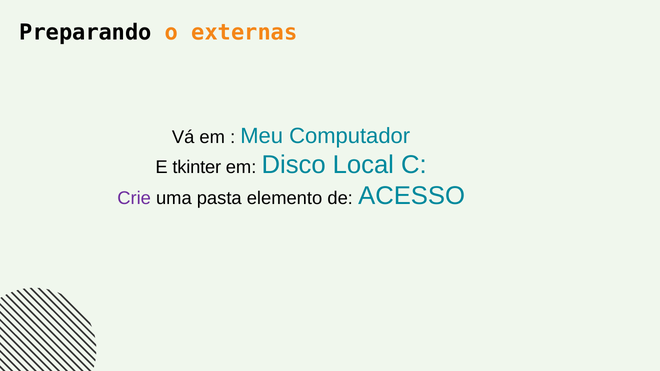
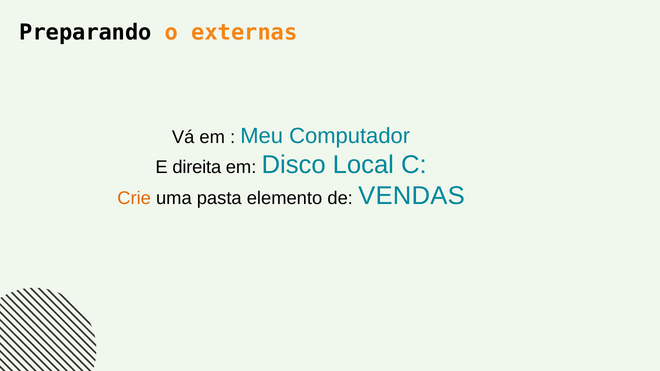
tkinter: tkinter -> direita
Crie colour: purple -> orange
ACESSO: ACESSO -> VENDAS
